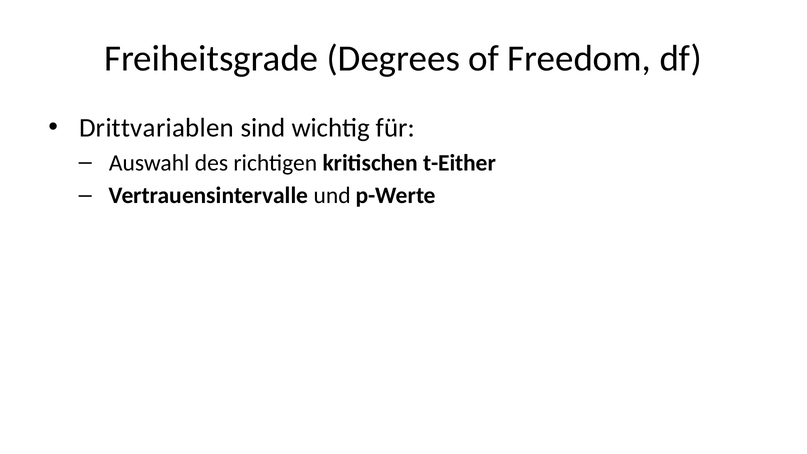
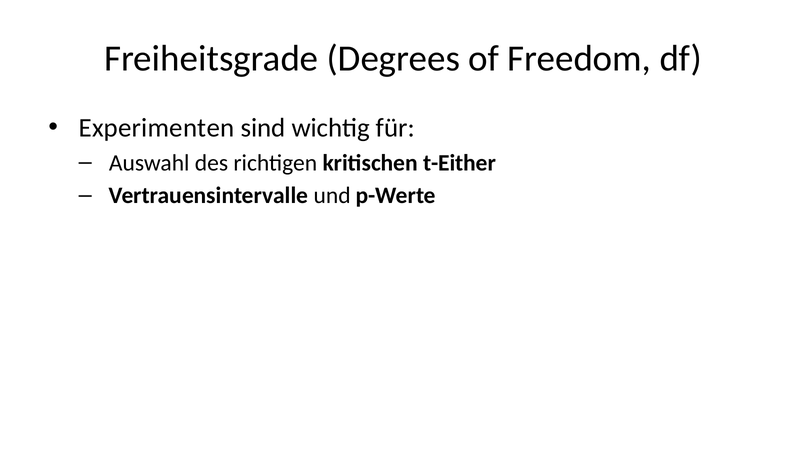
Drittvariablen: Drittvariablen -> Experimenten
